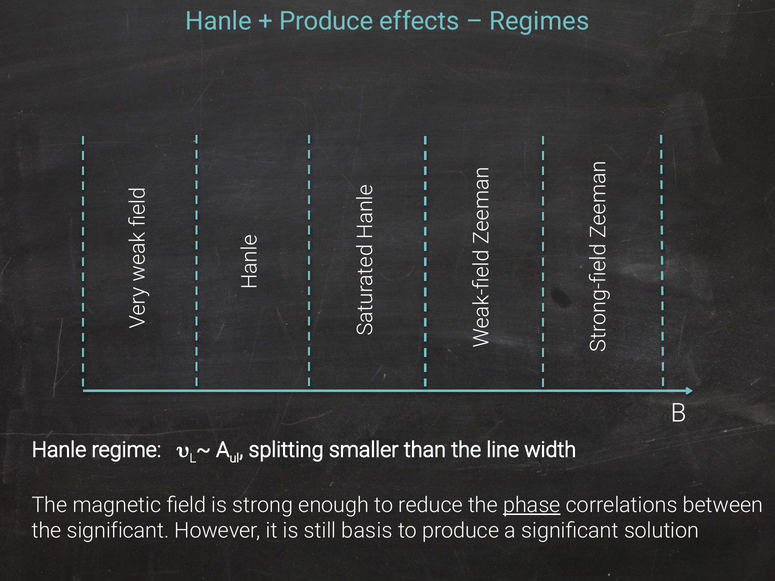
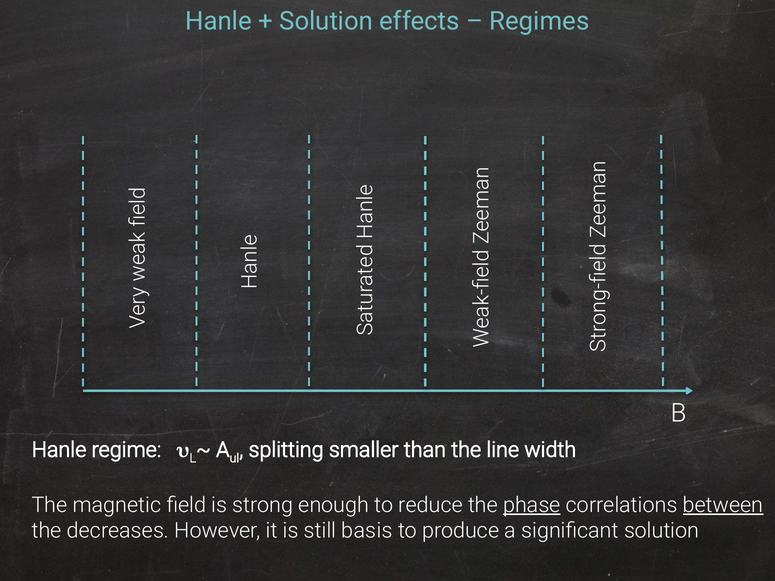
Produce at (326, 21): Produce -> Solution
between underline: none -> present
the significant: significant -> decreases
